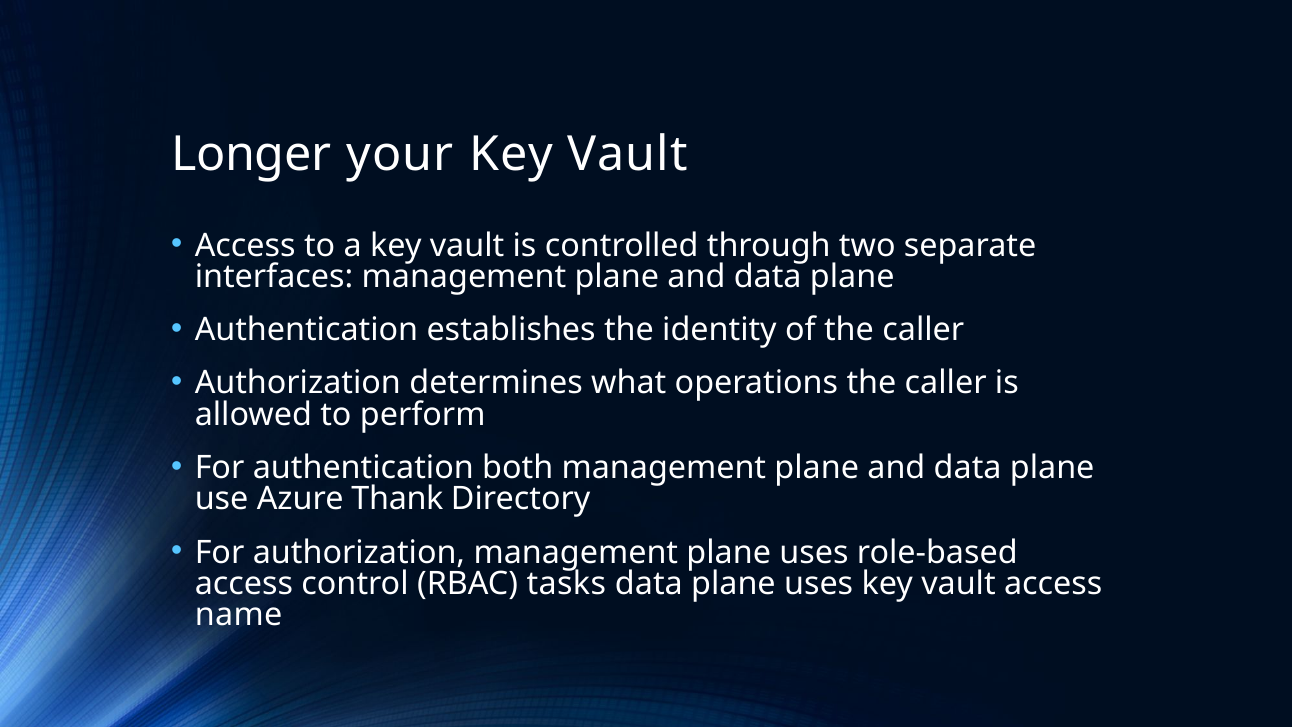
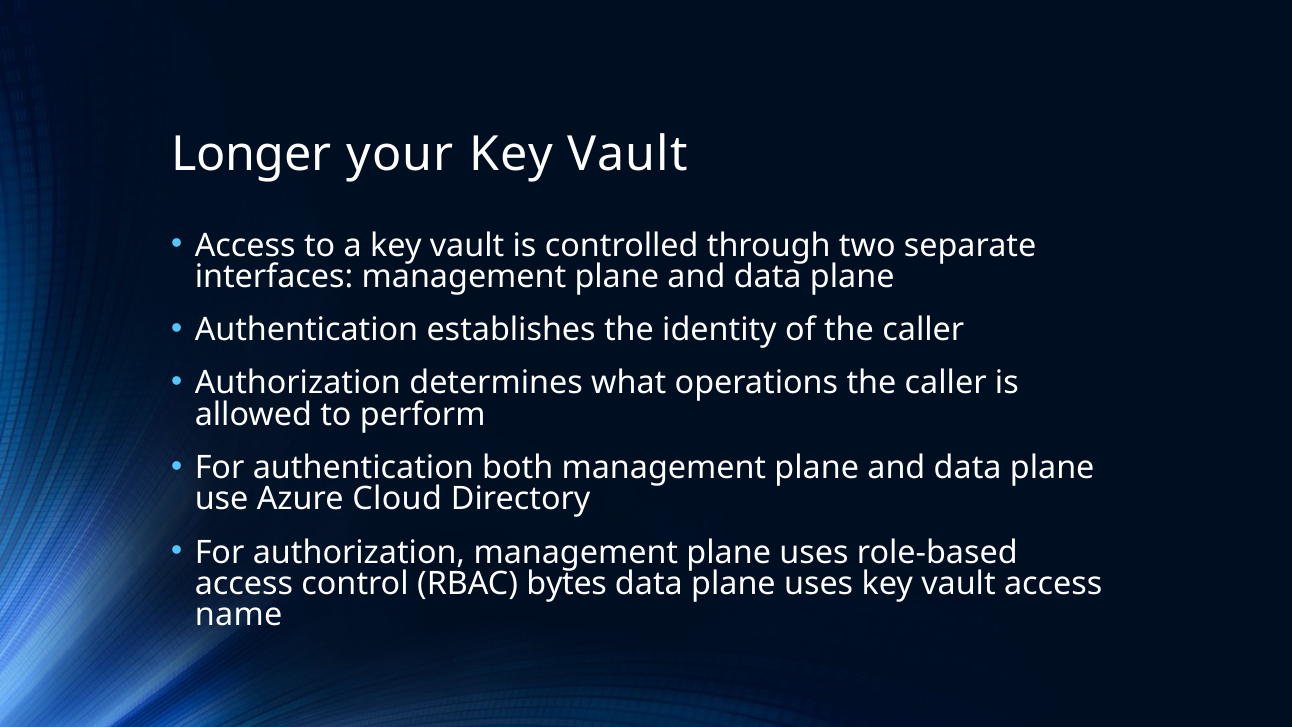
Thank: Thank -> Cloud
tasks: tasks -> bytes
